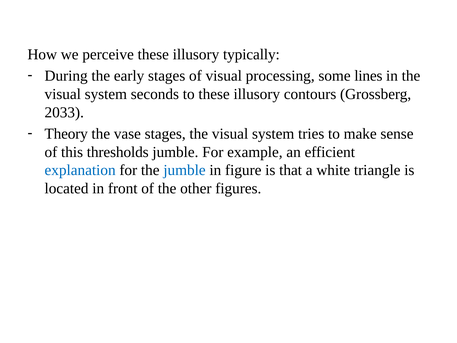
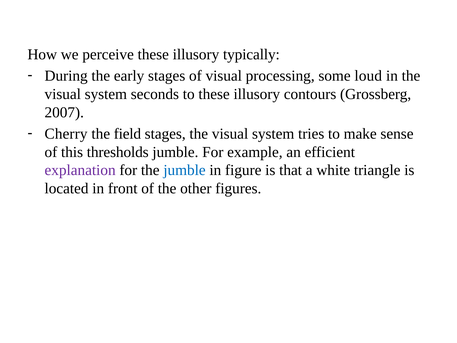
lines: lines -> loud
2033: 2033 -> 2007
Theory: Theory -> Cherry
vase: vase -> field
explanation colour: blue -> purple
